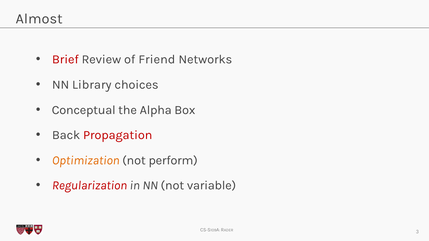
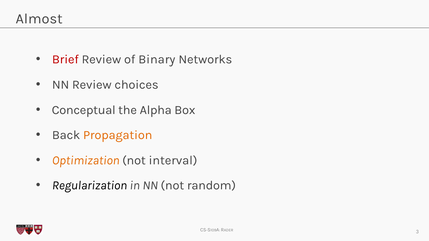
Friend: Friend -> Binary
NN Library: Library -> Review
Propagation colour: red -> orange
perform: perform -> interval
Regularization colour: red -> black
variable: variable -> random
